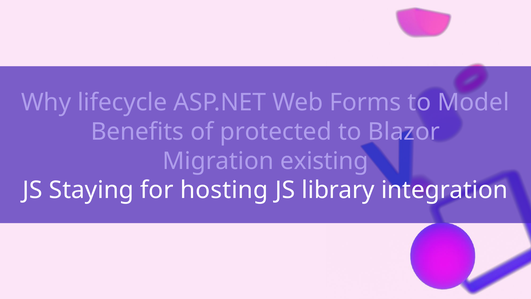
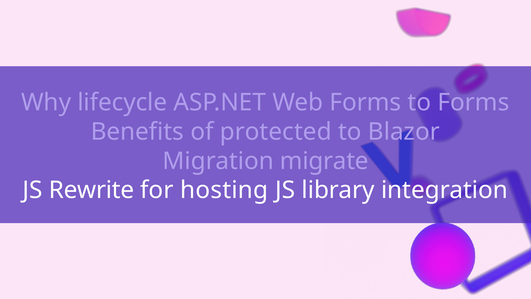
to Model: Model -> Forms
existing: existing -> migrate
Staying: Staying -> Rewrite
